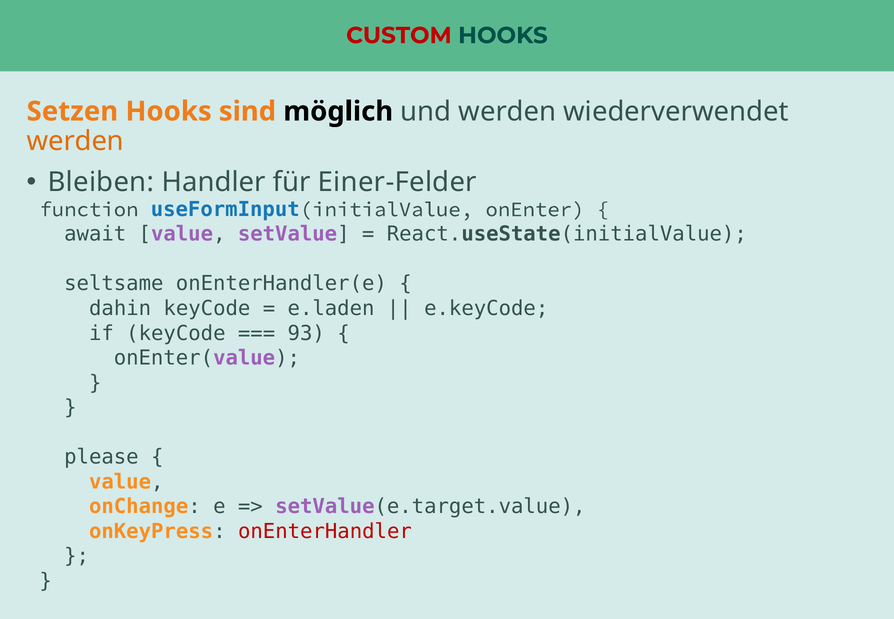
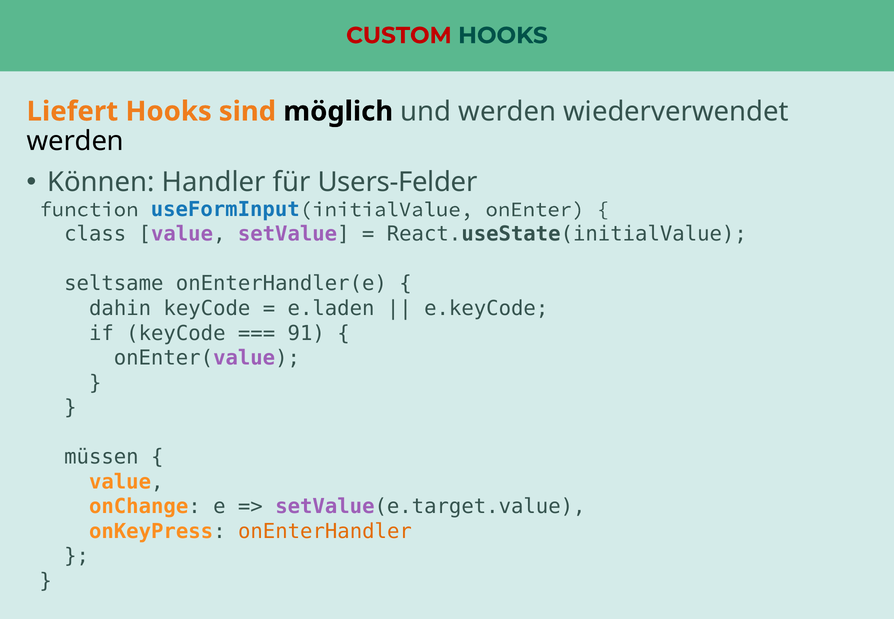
Setzen: Setzen -> Liefert
werden at (75, 141) colour: orange -> black
Bleiben: Bleiben -> Können
Einer-Felder: Einer-Felder -> Users-Felder
await: await -> class
93: 93 -> 91
please: please -> müssen
onEnterHandler colour: red -> orange
